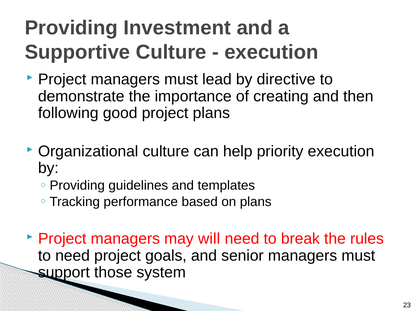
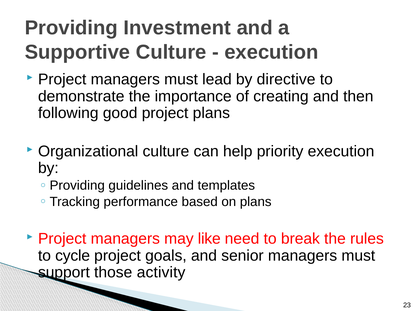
will: will -> like
to need: need -> cycle
system: system -> activity
